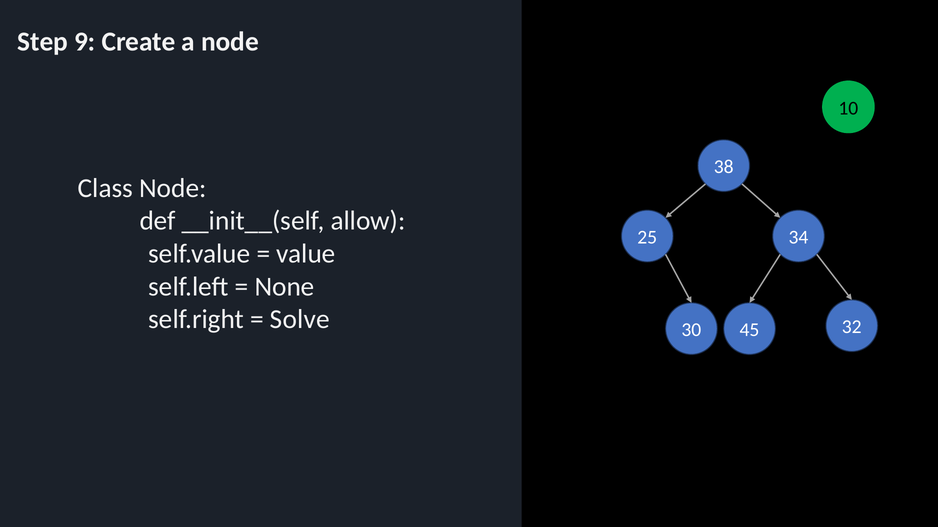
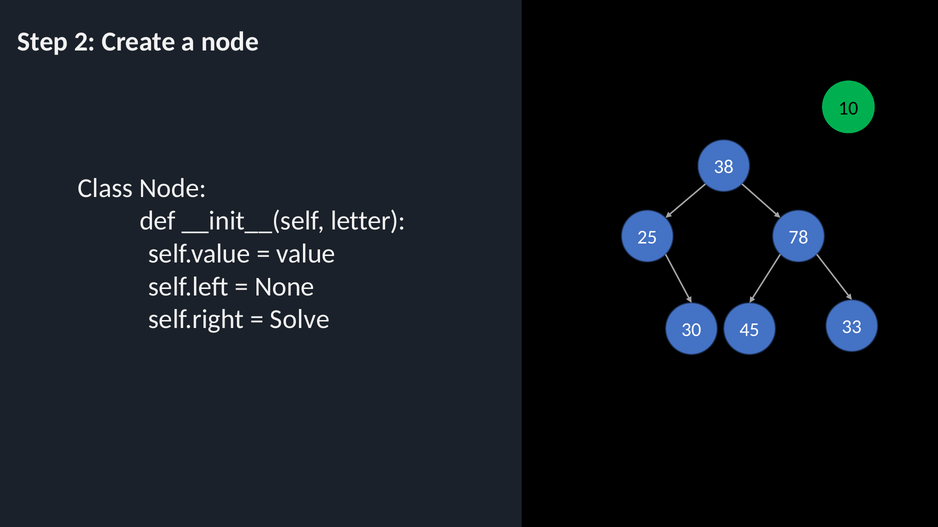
9: 9 -> 2
allow: allow -> letter
34: 34 -> 78
32: 32 -> 33
